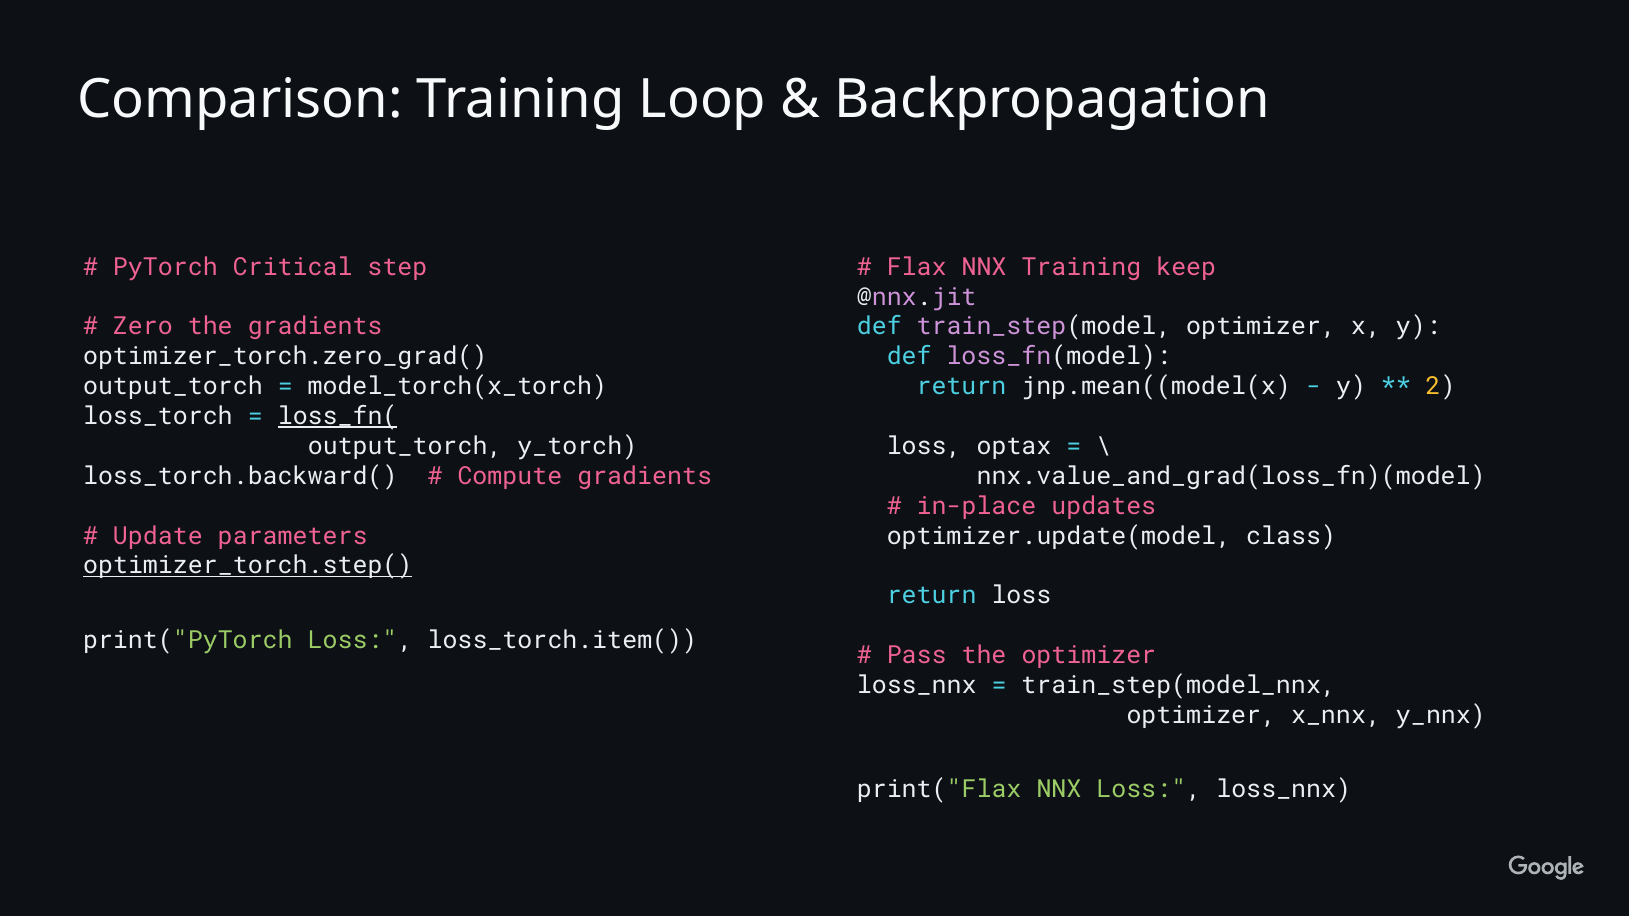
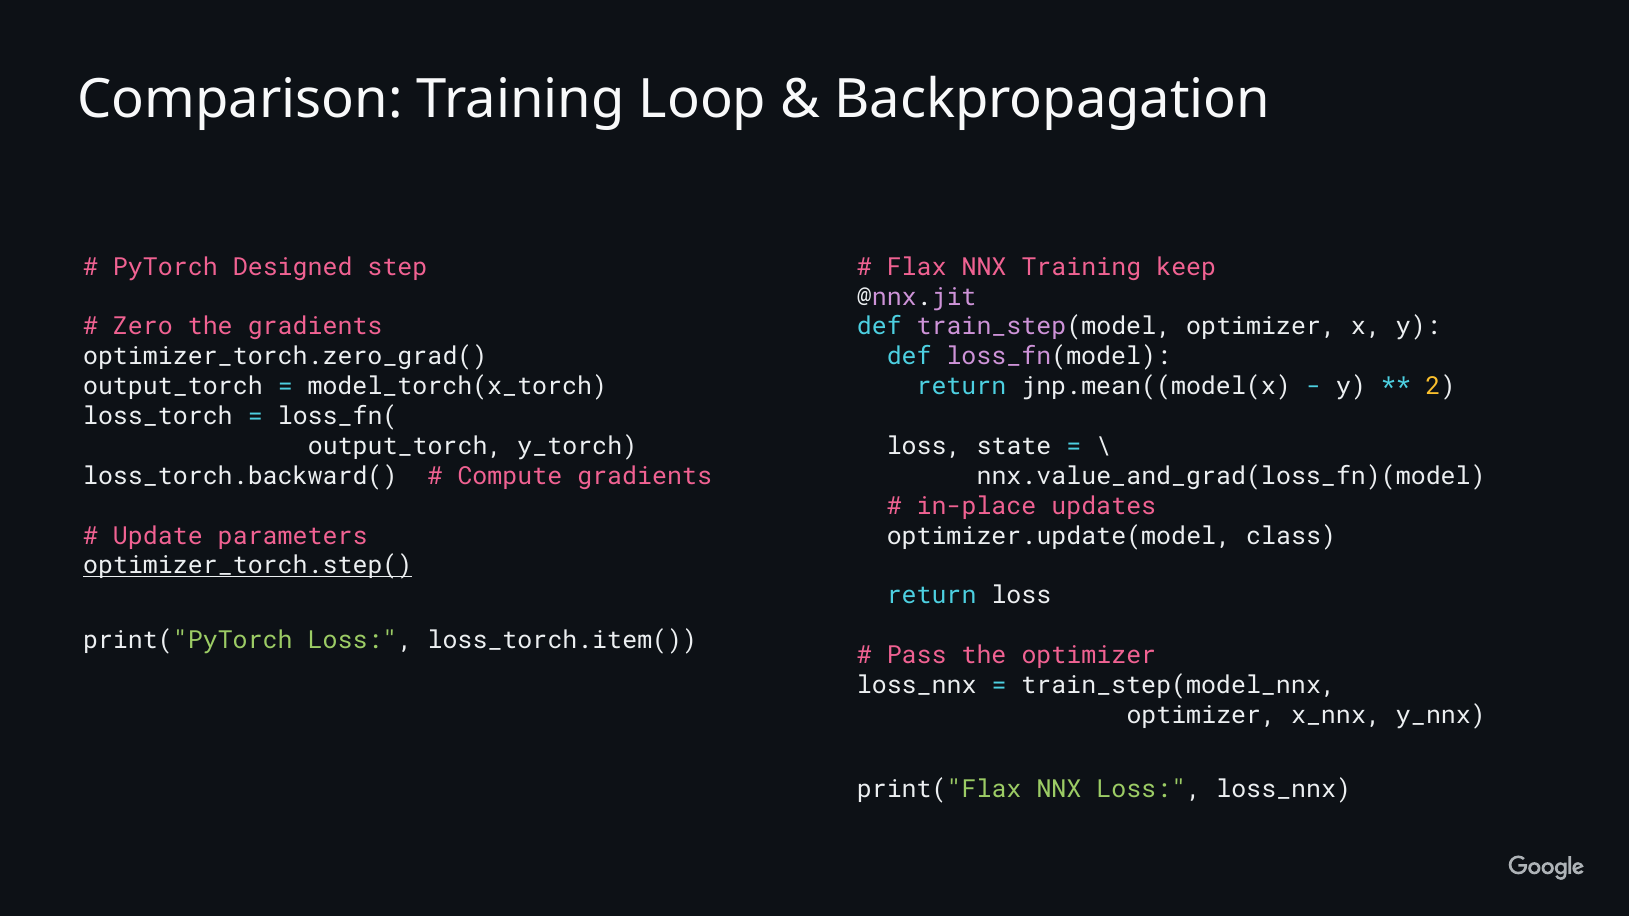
Critical: Critical -> Designed
loss_fn( underline: present -> none
optax: optax -> state
